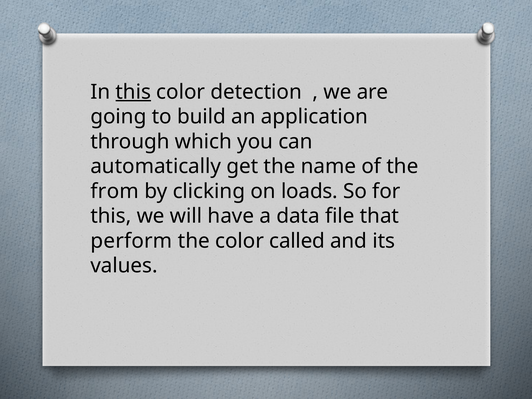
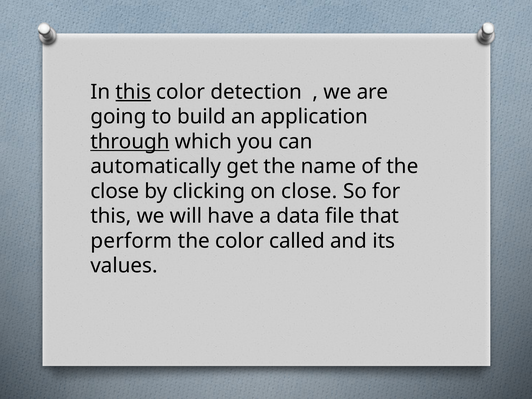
through underline: none -> present
from at (115, 191): from -> close
on loads: loads -> close
